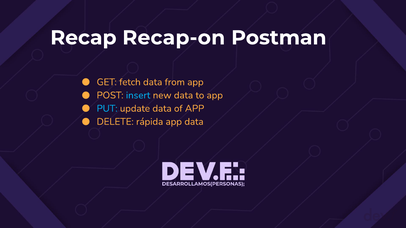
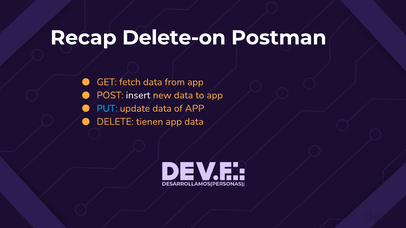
Recap-on: Recap-on -> Delete-on
insert colour: light blue -> white
rápida: rápida -> tienen
